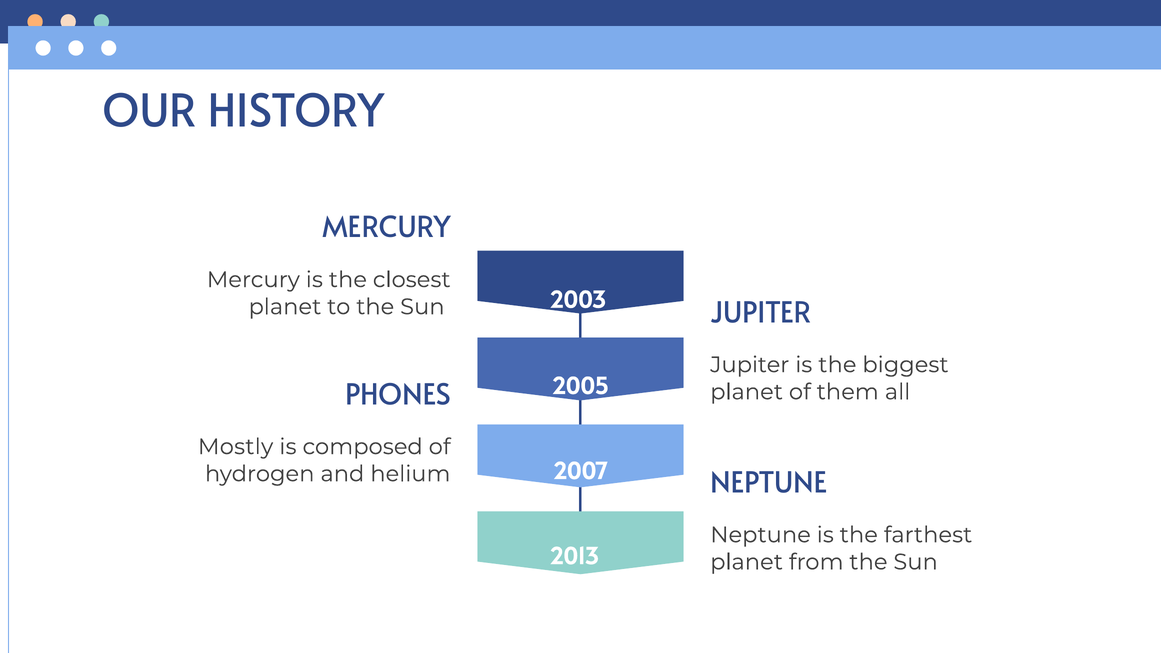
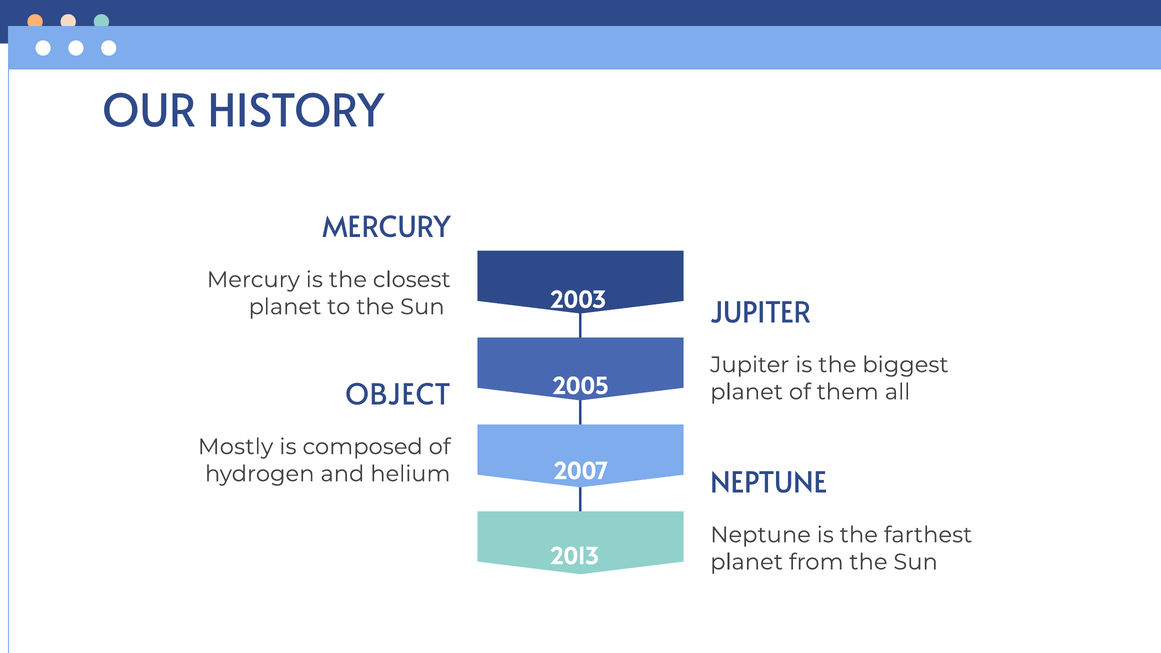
PHONES: PHONES -> OBJECT
